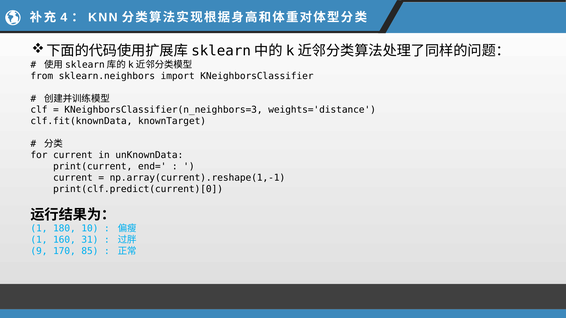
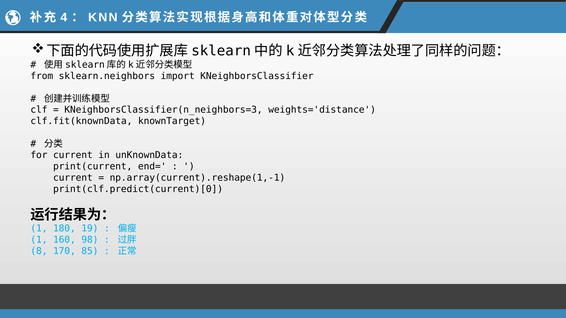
10: 10 -> 19
31: 31 -> 98
9: 9 -> 8
